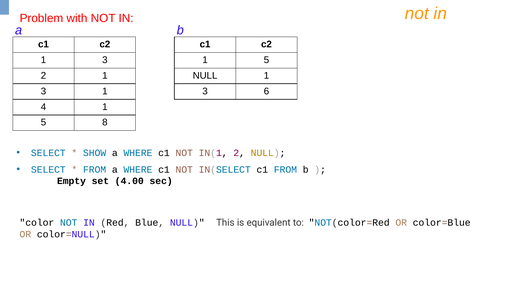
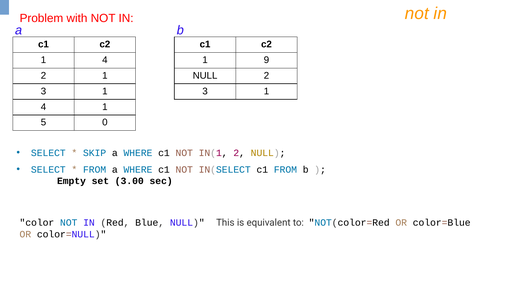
3 at (105, 60): 3 -> 4
5 at (266, 60): 5 -> 9
NULL 1: 1 -> 2
6 at (266, 91): 6 -> 1
8: 8 -> 0
SHOW: SHOW -> SKIP
4.00: 4.00 -> 3.00
